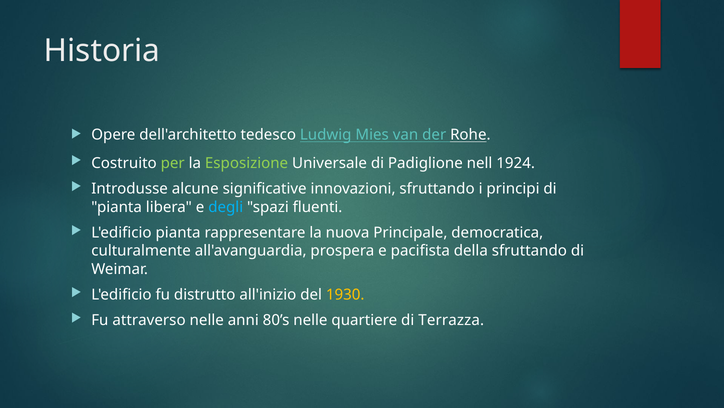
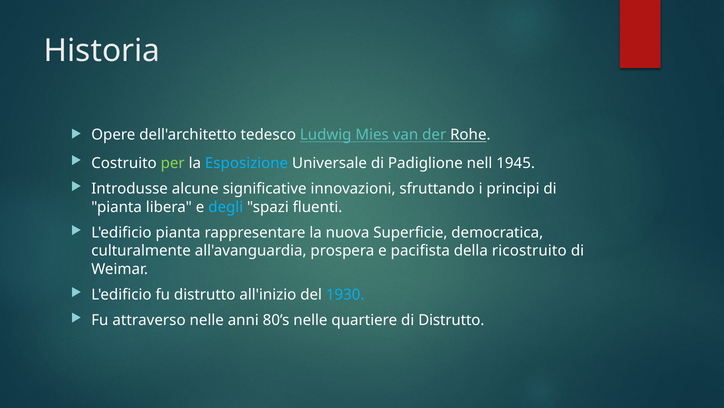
Esposizione colour: light green -> light blue
1924: 1924 -> 1945
Principale: Principale -> Superficie
della sfruttando: sfruttando -> ricostruito
1930 colour: yellow -> light blue
di Terrazza: Terrazza -> Distrutto
